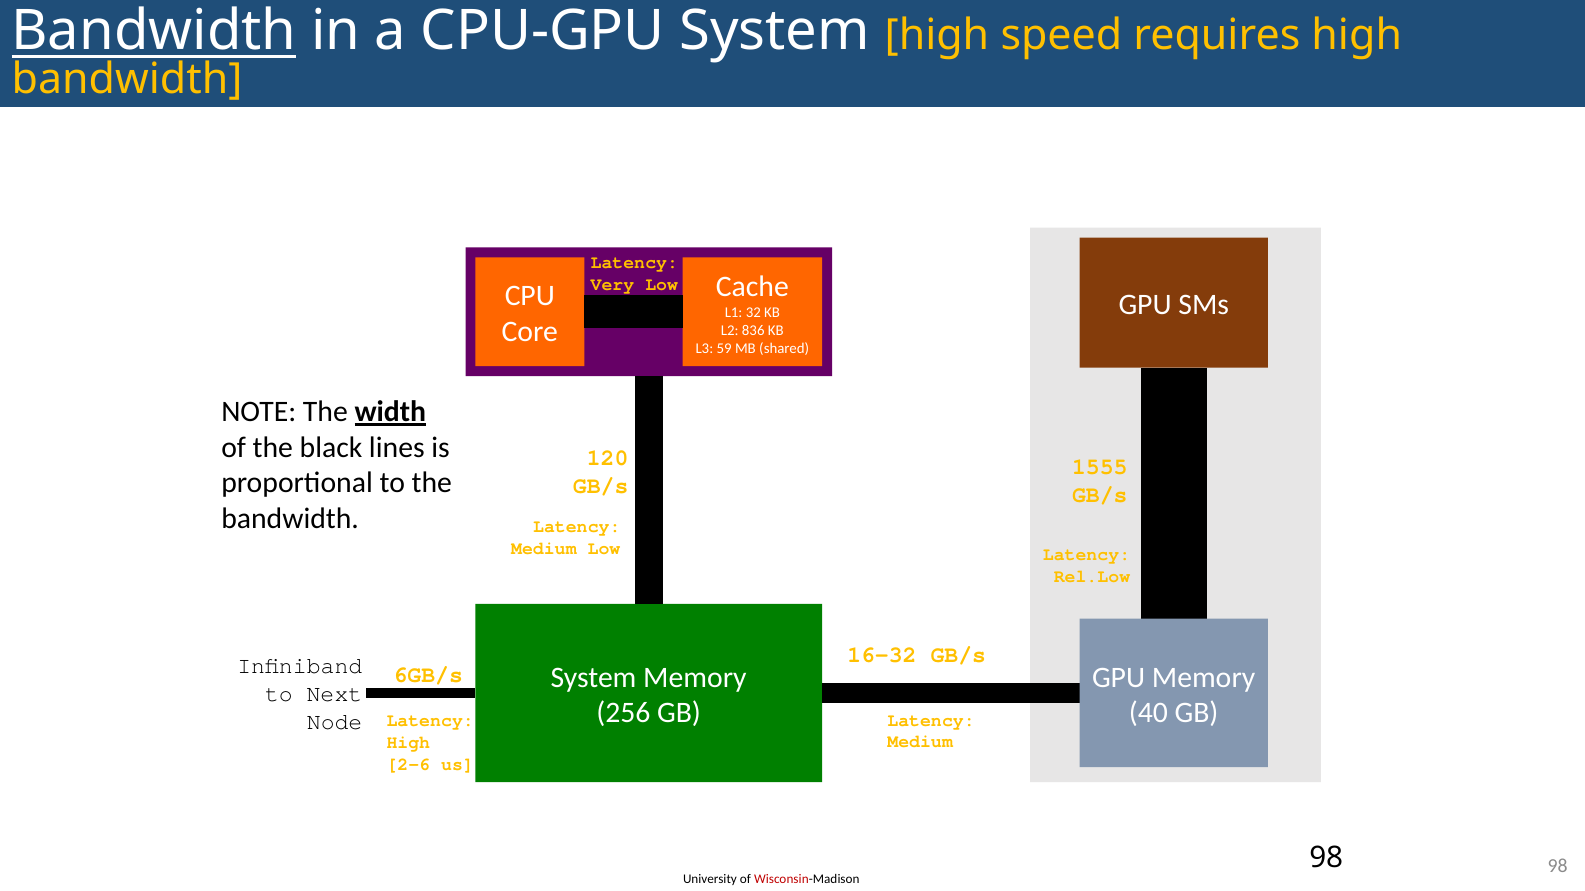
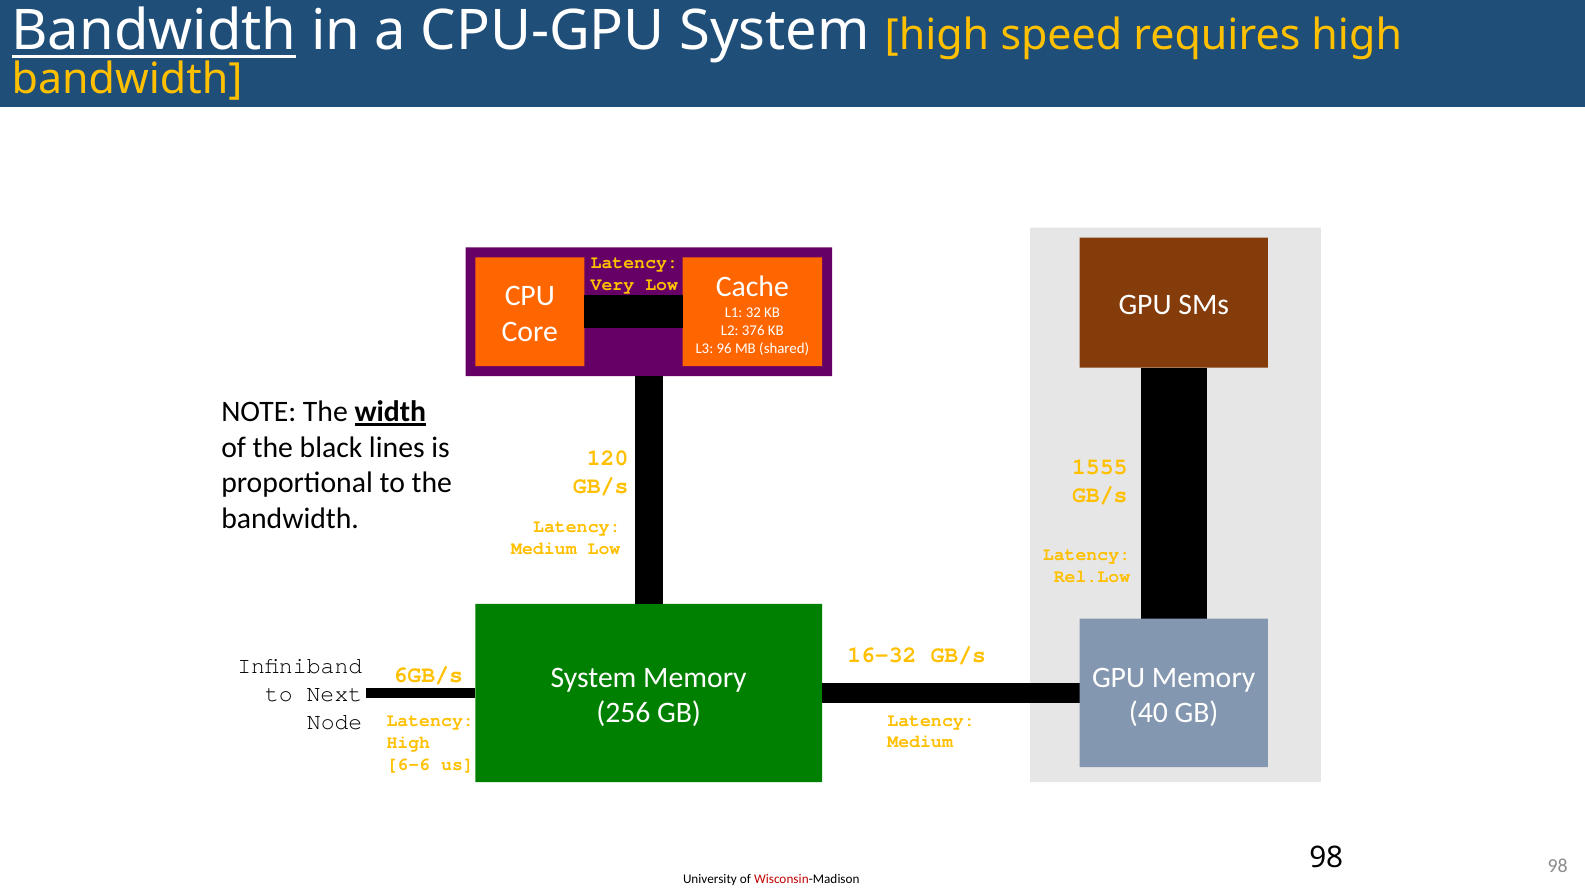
836: 836 -> 376
59: 59 -> 96
2-6: 2-6 -> 6-6
